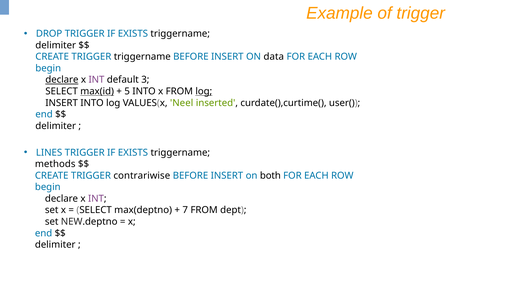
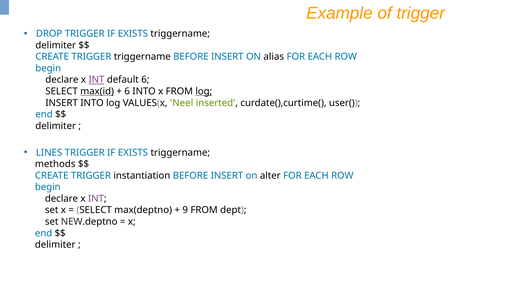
data: data -> alias
declare at (62, 80) underline: present -> none
INT at (96, 80) underline: none -> present
default 3: 3 -> 6
5 at (127, 92): 5 -> 6
contrariwise: contrariwise -> instantiation
both: both -> alter
7: 7 -> 9
